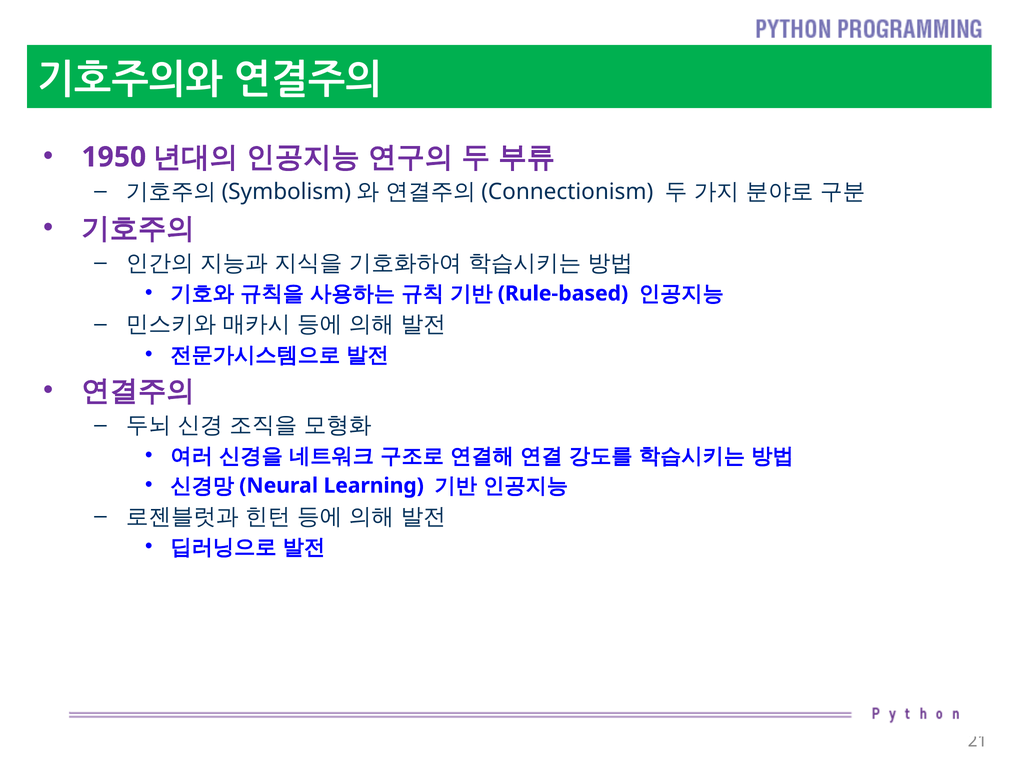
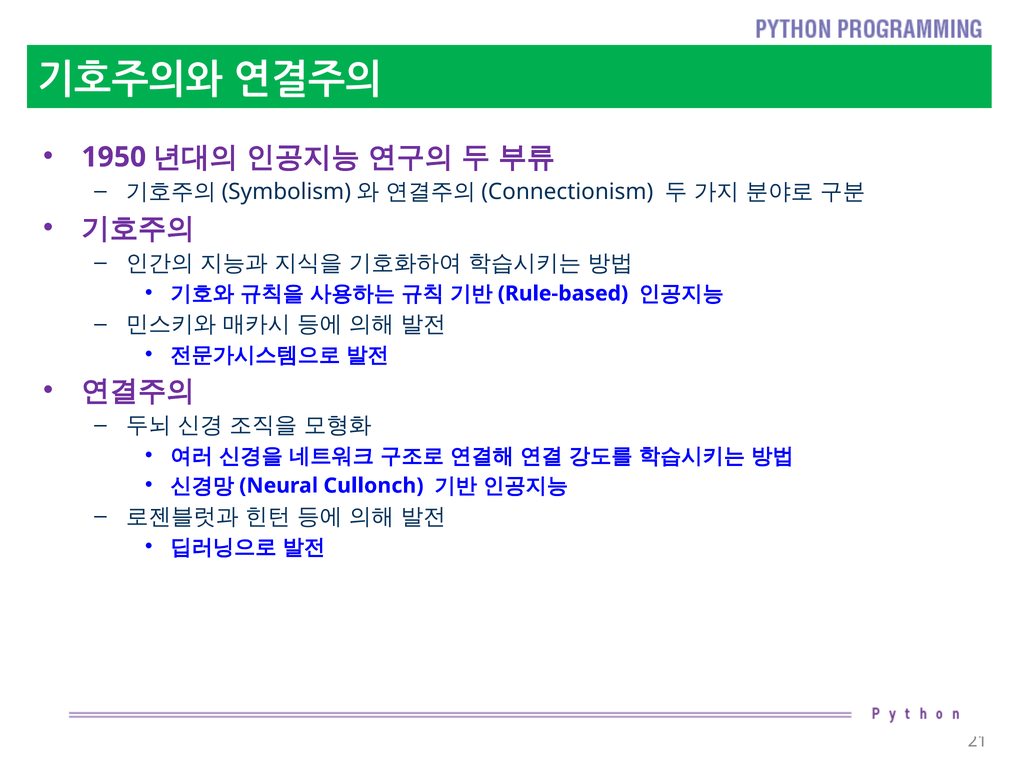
Learning: Learning -> Cullonch
